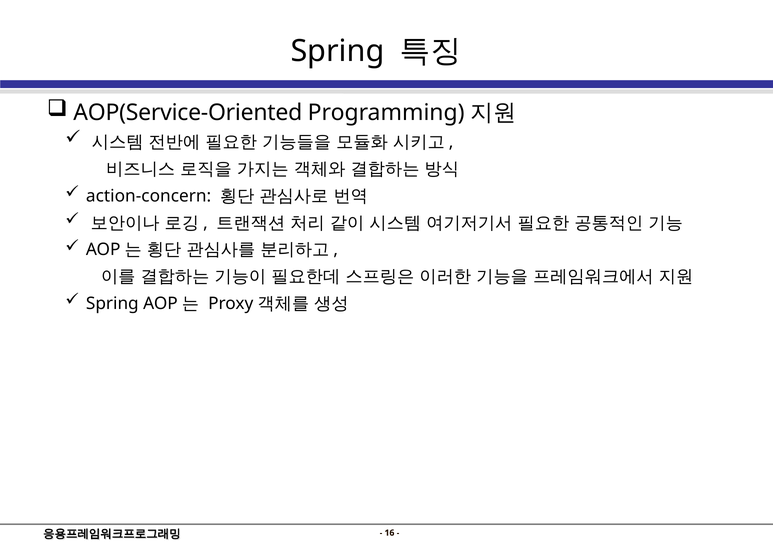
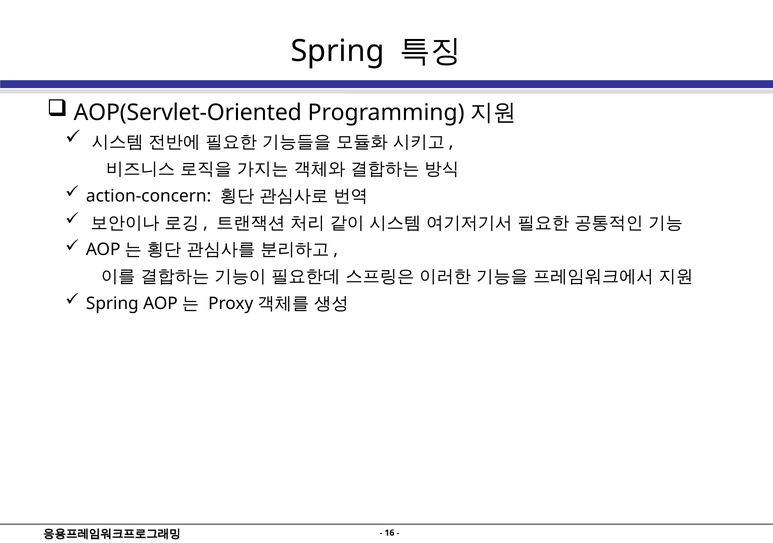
AOP(Service-Oriented: AOP(Service-Oriented -> AOP(Servlet-Oriented
